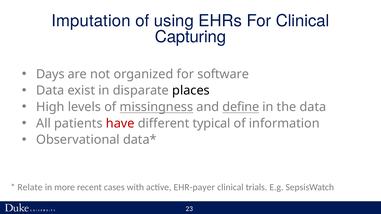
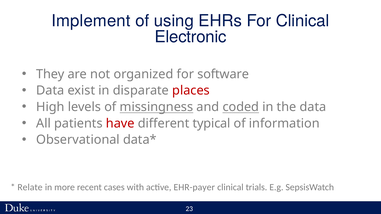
Imputation: Imputation -> Implement
Capturing: Capturing -> Electronic
Days: Days -> They
places colour: black -> red
define: define -> coded
